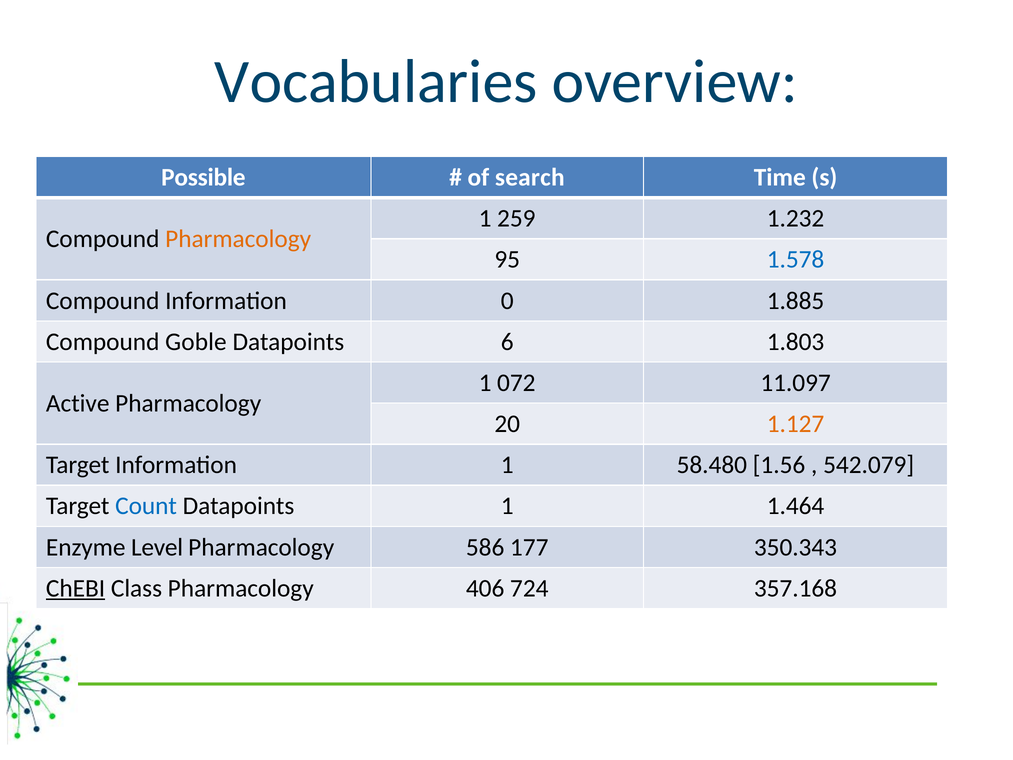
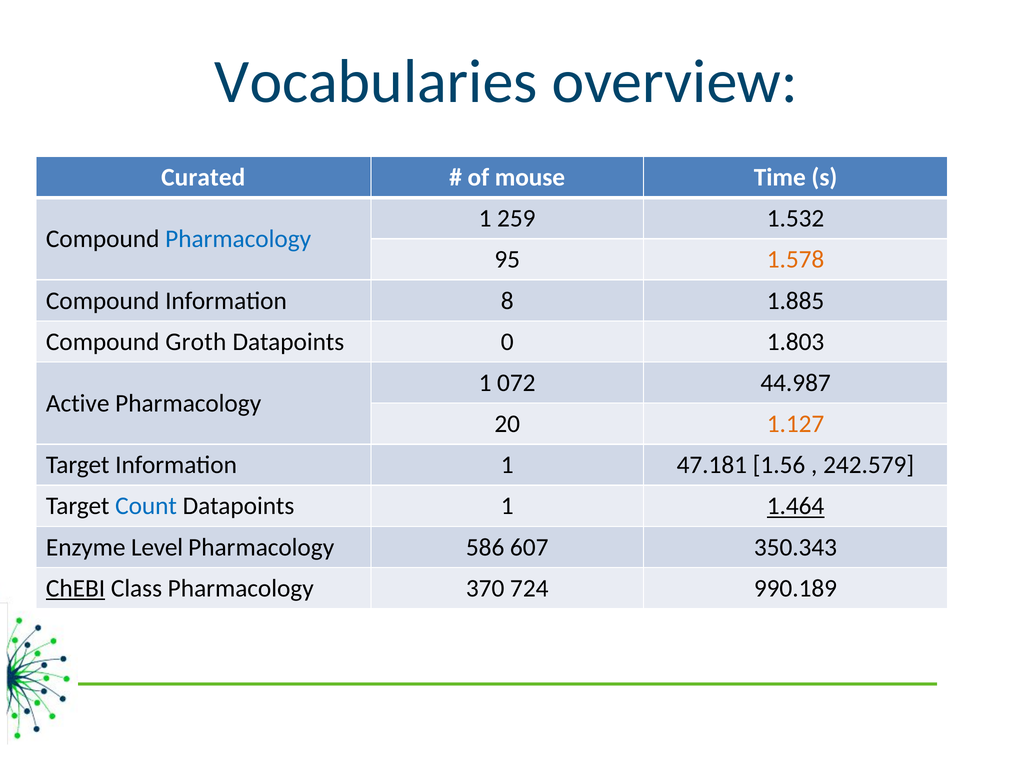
Possible: Possible -> Curated
search: search -> mouse
1.232: 1.232 -> 1.532
Pharmacology at (238, 239) colour: orange -> blue
1.578 colour: blue -> orange
0: 0 -> 8
Goble: Goble -> Groth
6: 6 -> 0
11.097: 11.097 -> 44.987
58.480: 58.480 -> 47.181
542.079: 542.079 -> 242.579
1.464 underline: none -> present
177: 177 -> 607
406: 406 -> 370
357.168: 357.168 -> 990.189
